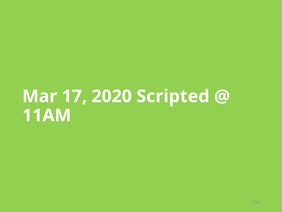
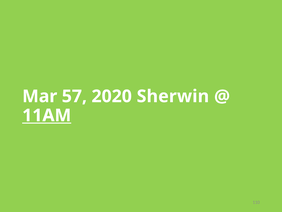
17: 17 -> 57
Scripted: Scripted -> Sherwin
11AM underline: none -> present
